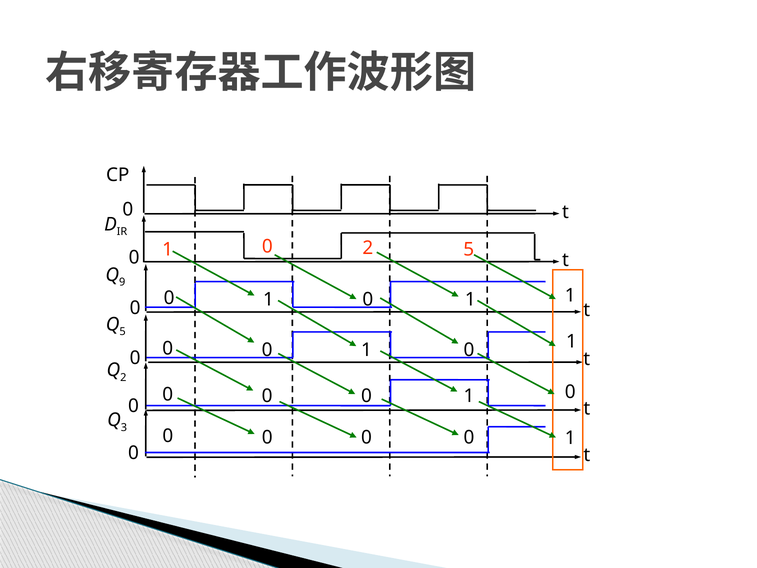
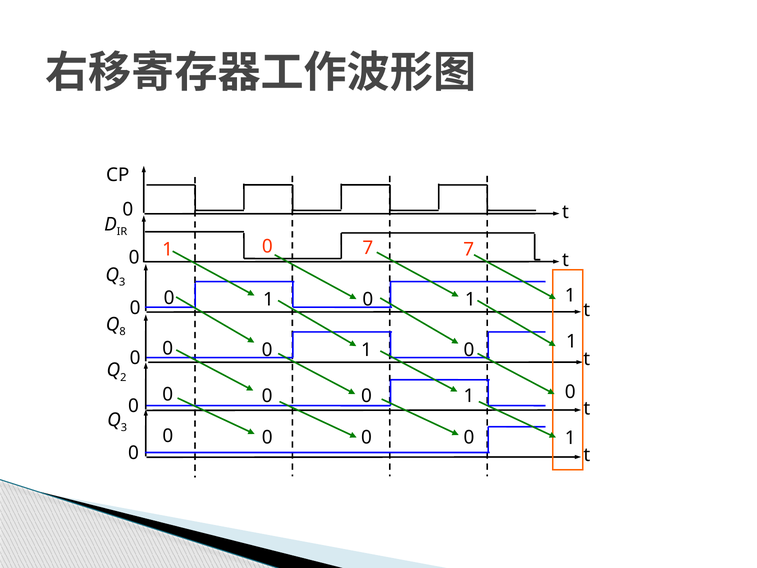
0 2: 2 -> 7
1 5: 5 -> 7
9 at (122, 282): 9 -> 3
5 at (123, 332): 5 -> 8
